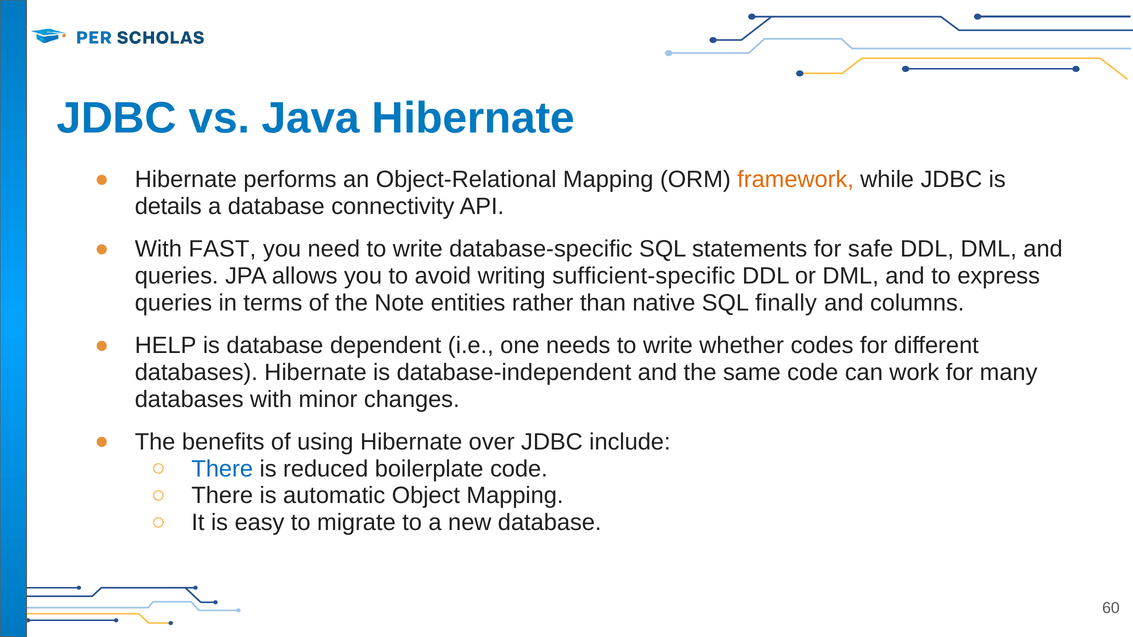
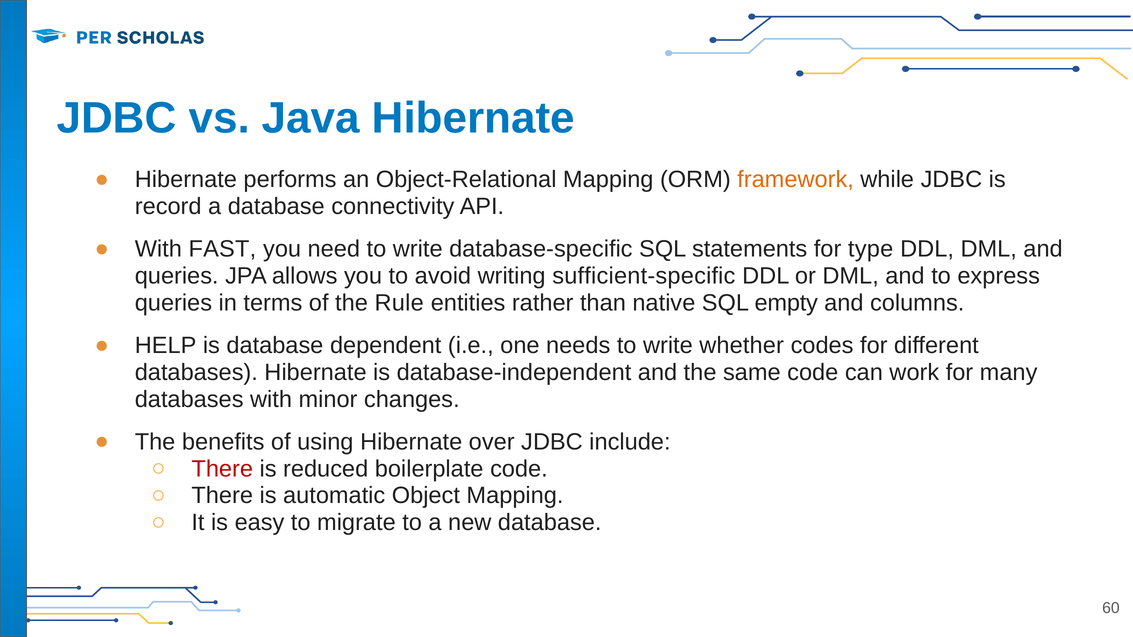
details: details -> record
safe: safe -> type
Note: Note -> Rule
finally: finally -> empty
There at (222, 469) colour: blue -> red
